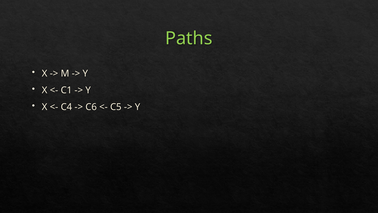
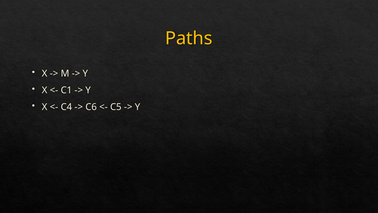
Paths colour: light green -> yellow
